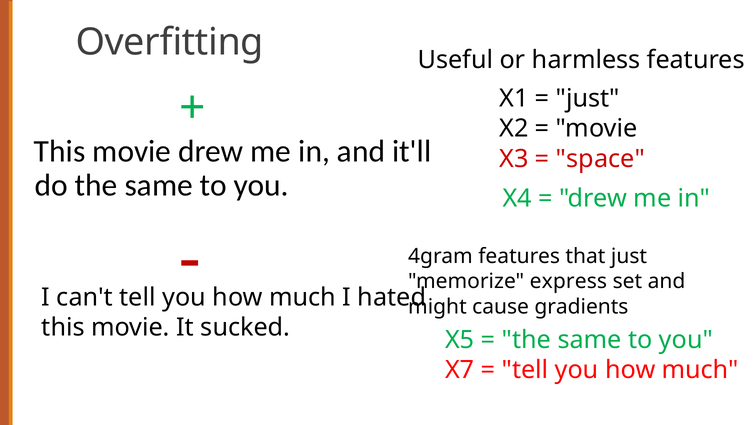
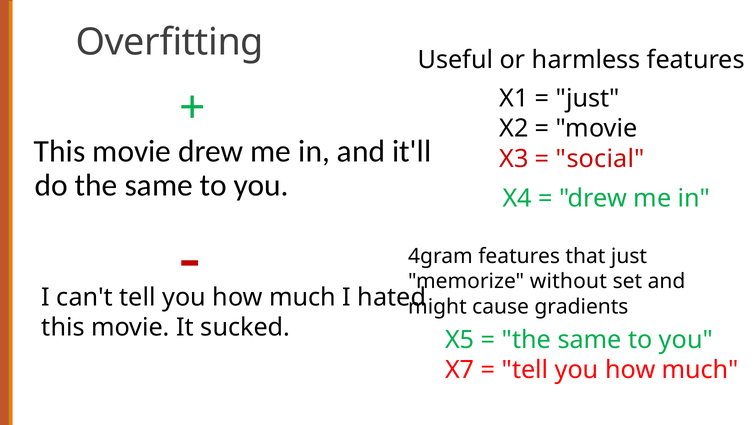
space: space -> social
express: express -> without
